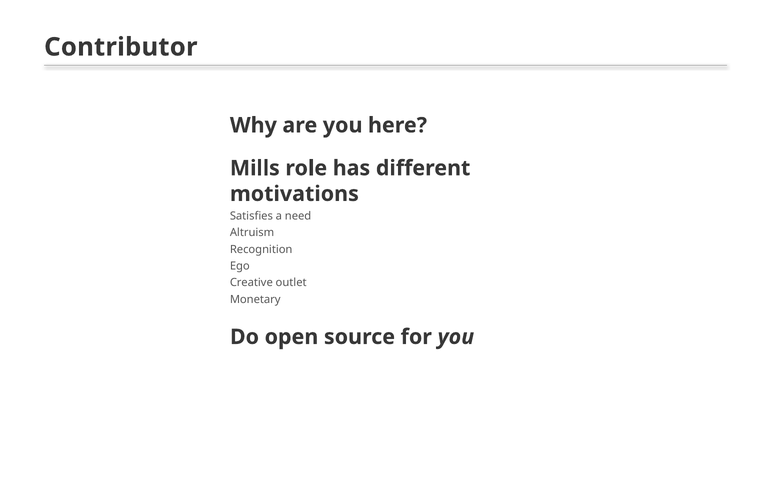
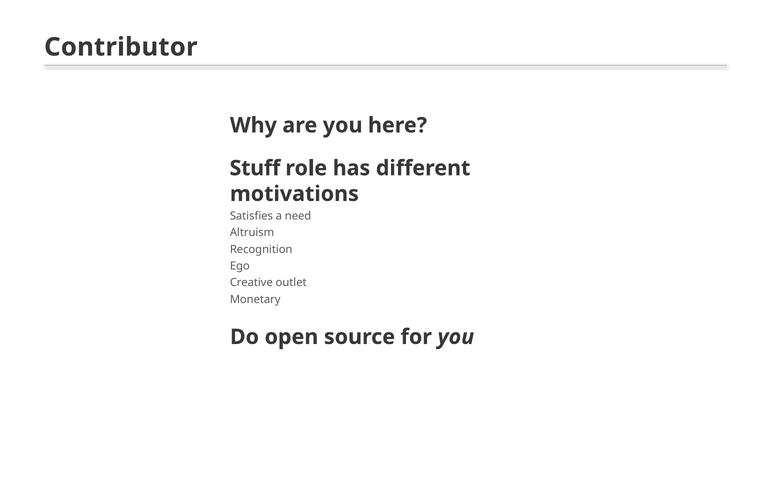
Mills: Mills -> Stuff
